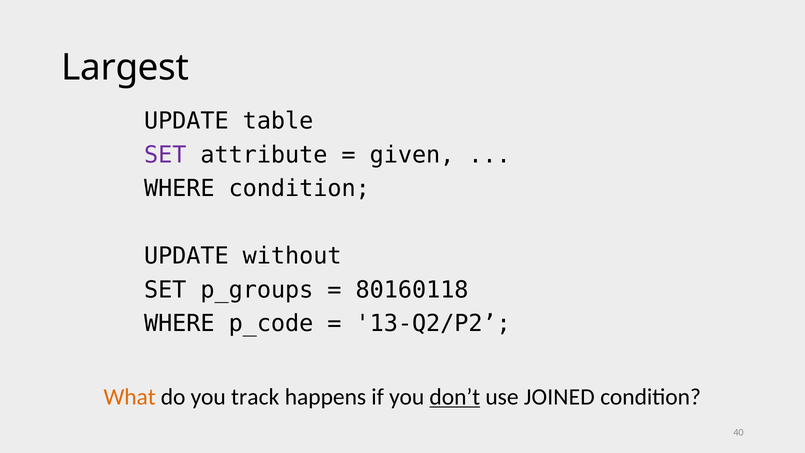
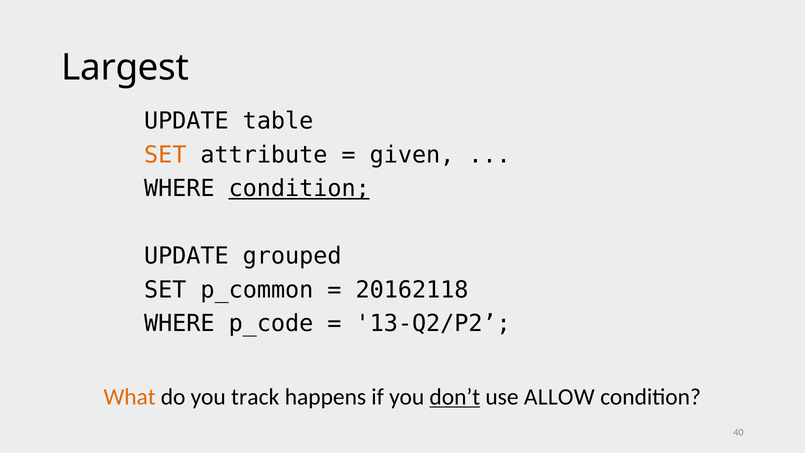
SET at (165, 155) colour: purple -> orange
condition at (299, 189) underline: none -> present
without: without -> grouped
p_groups: p_groups -> p_common
80160118: 80160118 -> 20162118
JOINED: JOINED -> ALLOW
